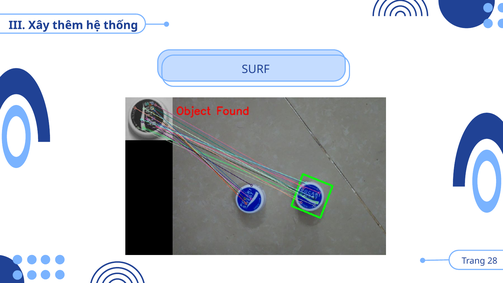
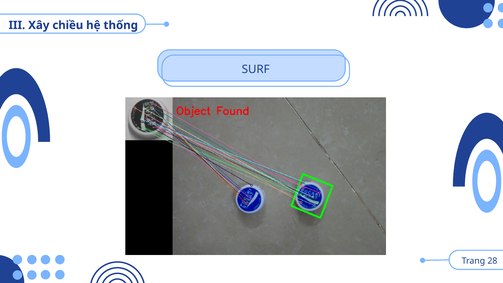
thêm: thêm -> chiều
